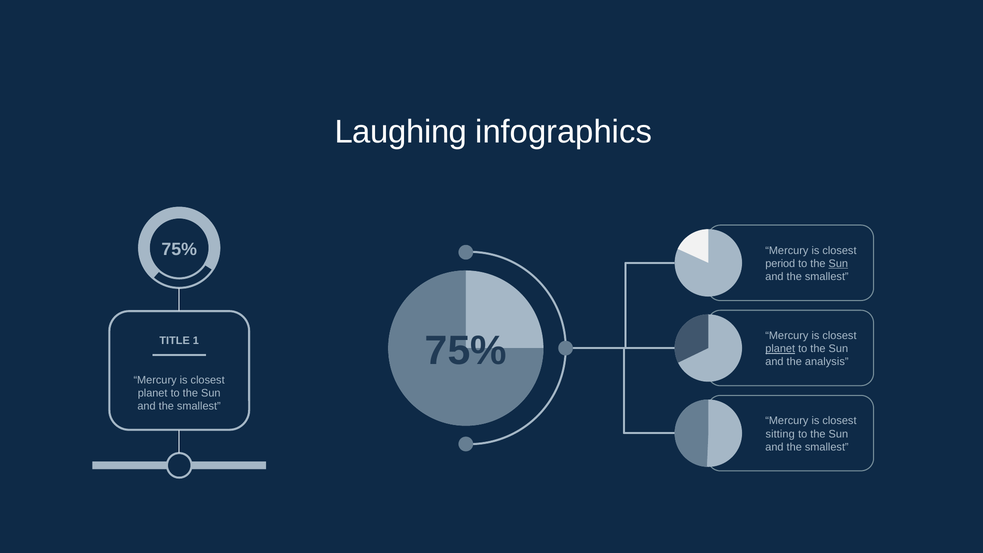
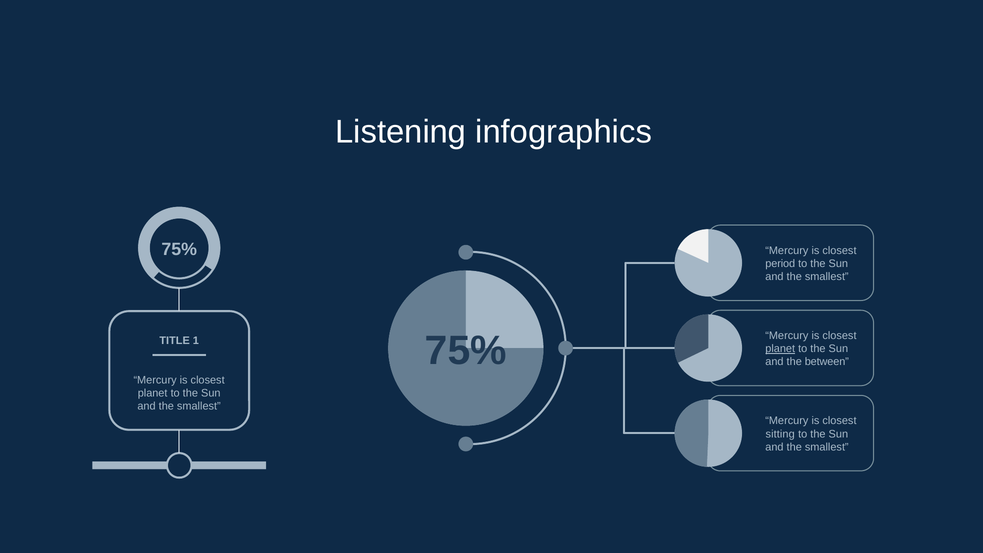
Laughing: Laughing -> Listening
Sun at (838, 264) underline: present -> none
analysis: analysis -> between
